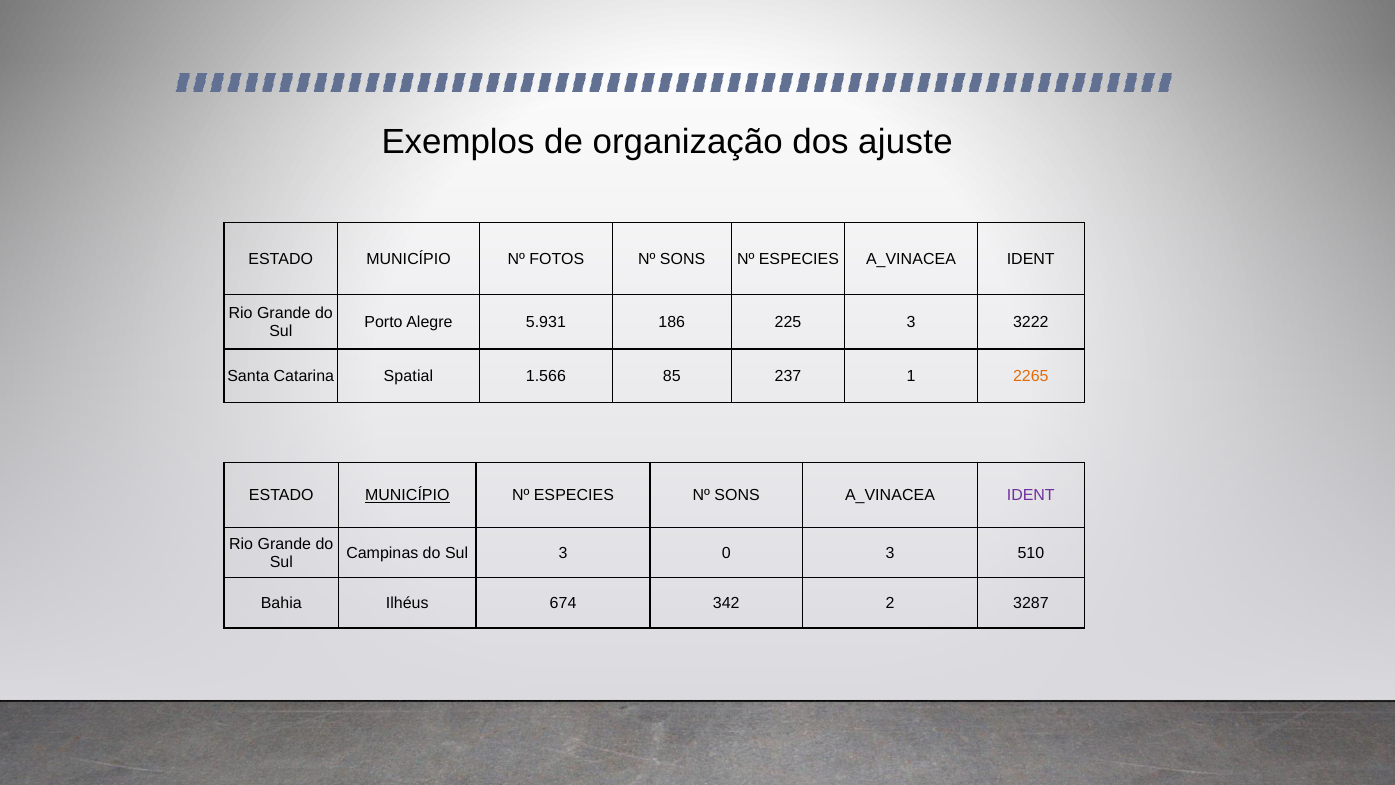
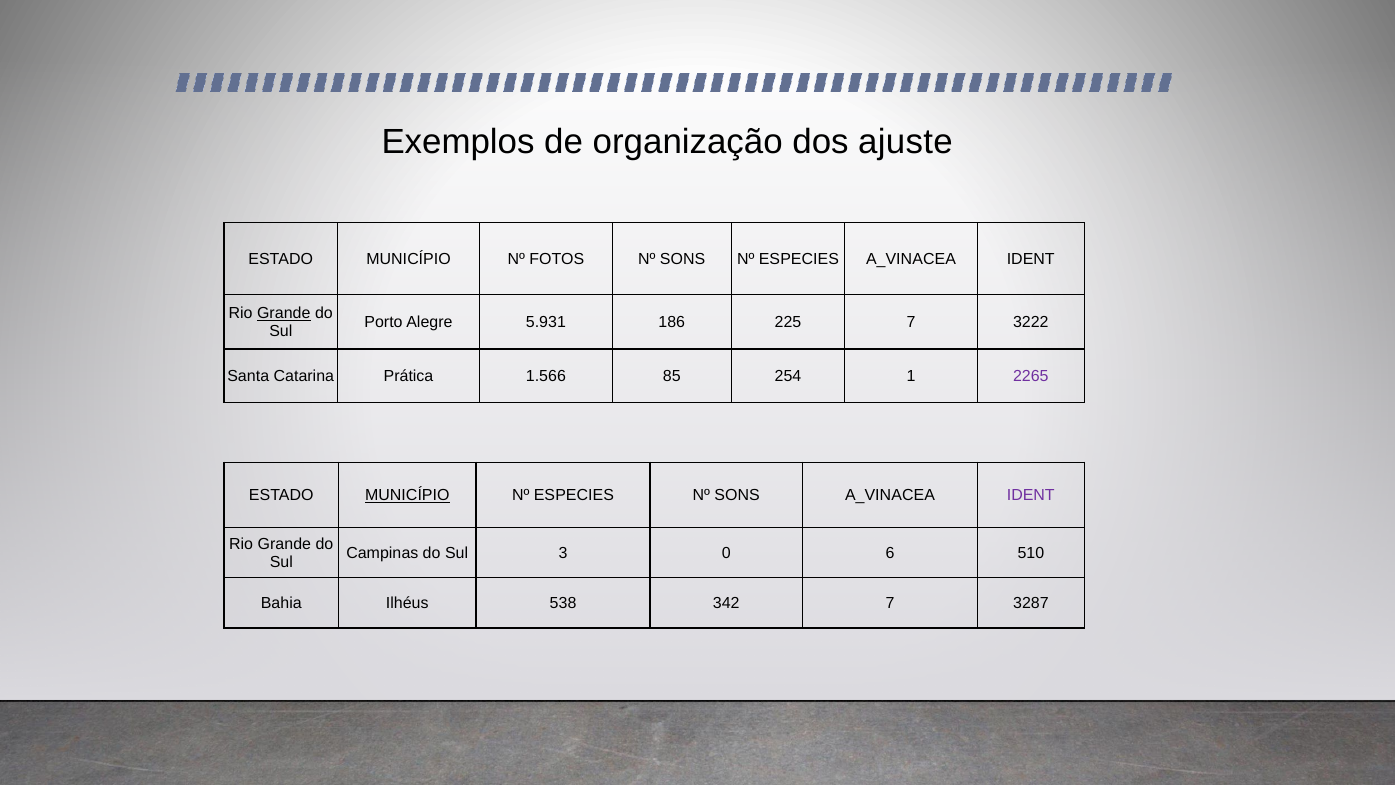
Grande at (284, 313) underline: none -> present
225 3: 3 -> 7
Spatial: Spatial -> Prática
237: 237 -> 254
2265 colour: orange -> purple
0 3: 3 -> 6
674: 674 -> 538
342 2: 2 -> 7
